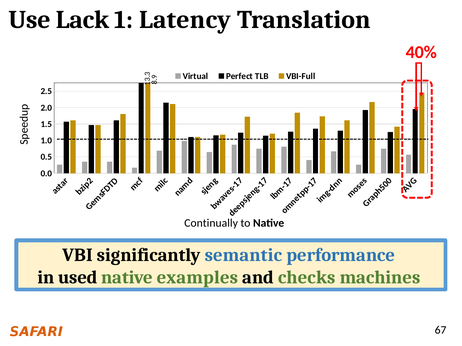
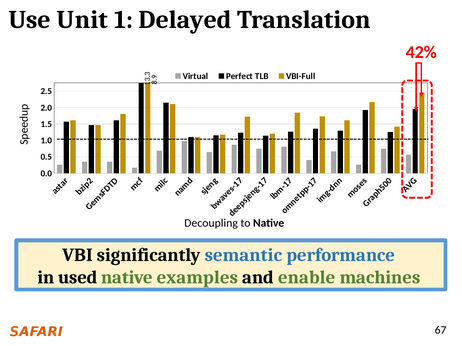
Lack: Lack -> Unit
Latency: Latency -> Delayed
40%: 40% -> 42%
Continually: Continually -> Decoupling
checks: checks -> enable
